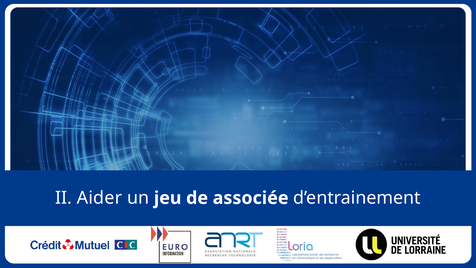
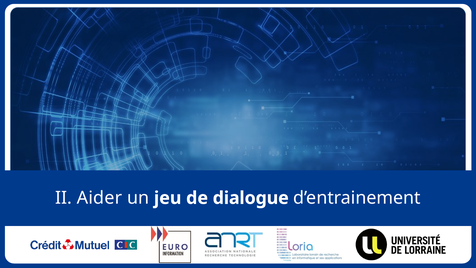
associée: associée -> dialogue
